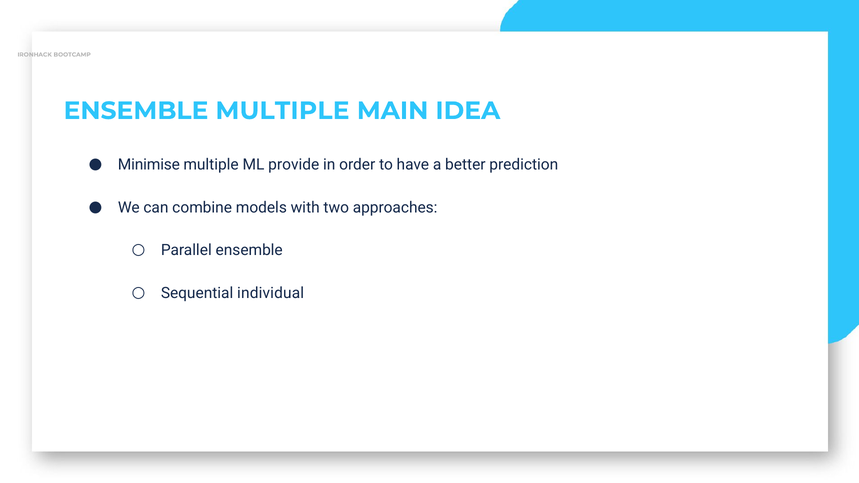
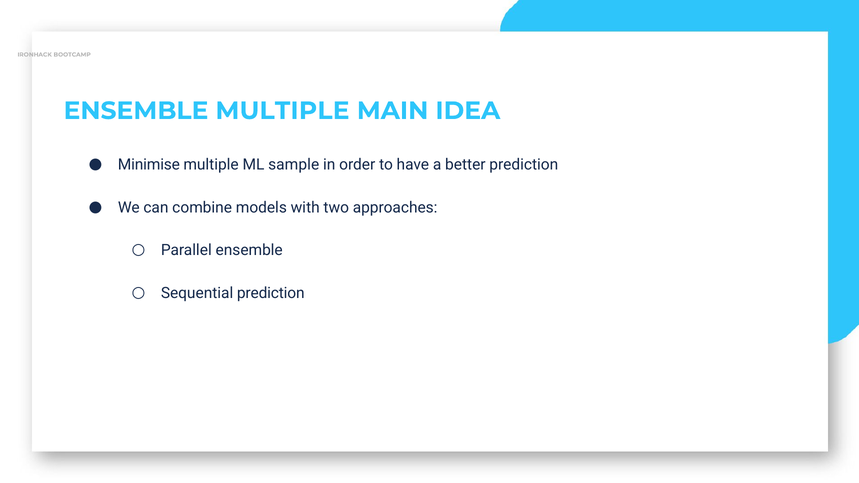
provide: provide -> sample
Sequential individual: individual -> prediction
